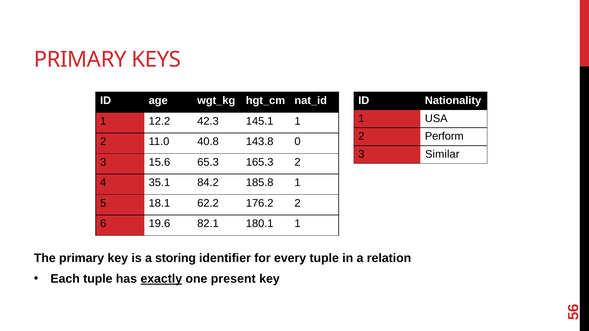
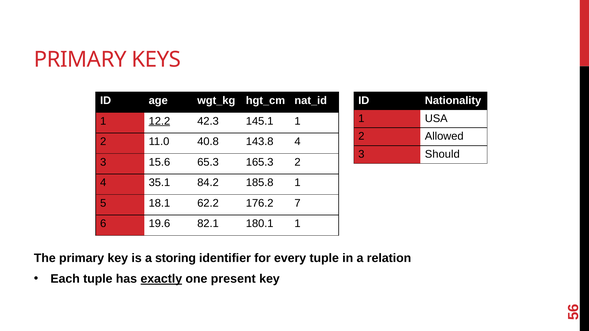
12.2 underline: none -> present
Perform: Perform -> Allowed
143.8 0: 0 -> 4
Similar: Similar -> Should
176.2 2: 2 -> 7
